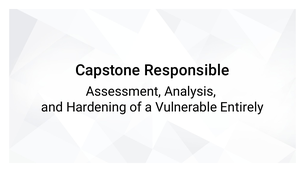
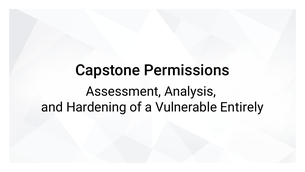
Responsible: Responsible -> Permissions
